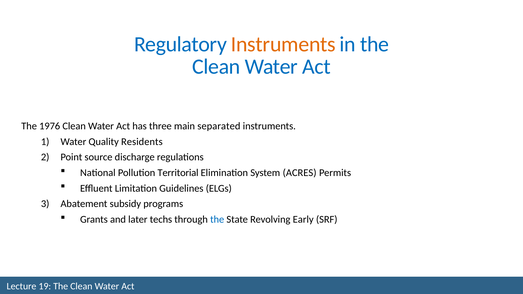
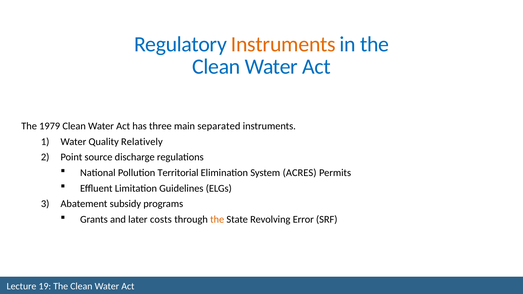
1976: 1976 -> 1979
Residents: Residents -> Relatively
techs: techs -> costs
the at (217, 219) colour: blue -> orange
Early: Early -> Error
